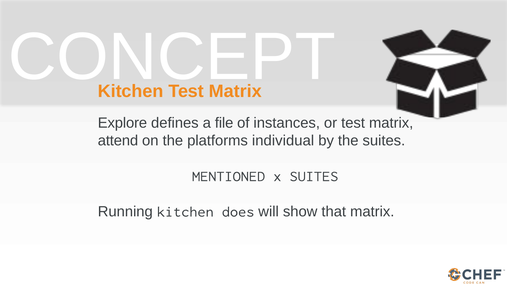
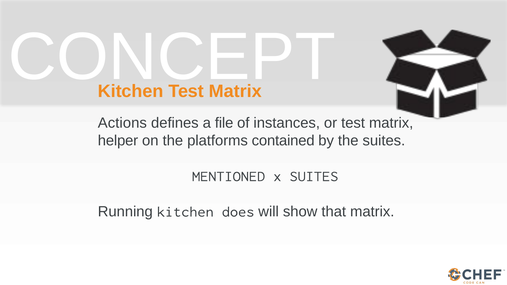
Explore: Explore -> Actions
attend: attend -> helper
individual: individual -> contained
